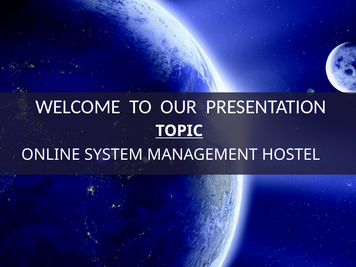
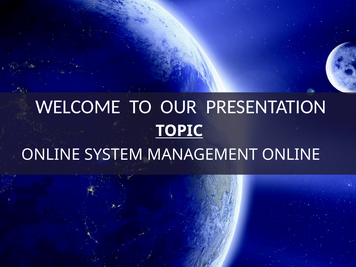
MANAGEMENT HOSTEL: HOSTEL -> ONLINE
